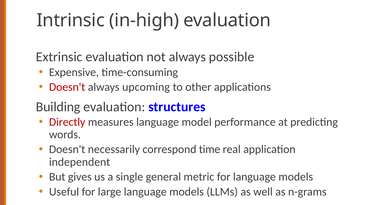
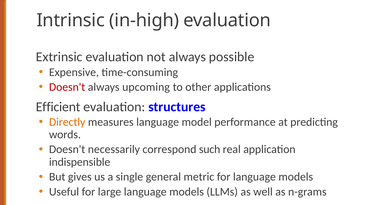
Building: Building -> Efficient
Directly colour: red -> orange
time: time -> such
independent: independent -> indispensible
